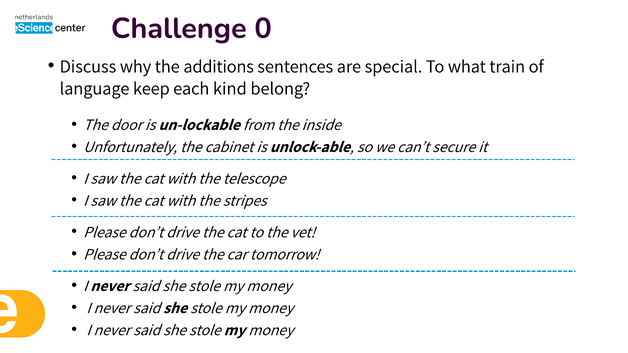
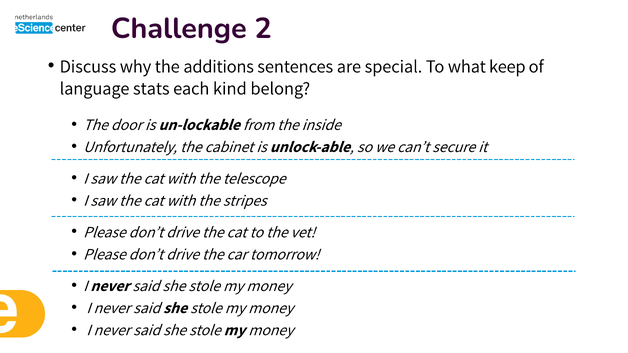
0: 0 -> 2
train: train -> keep
keep: keep -> stats
